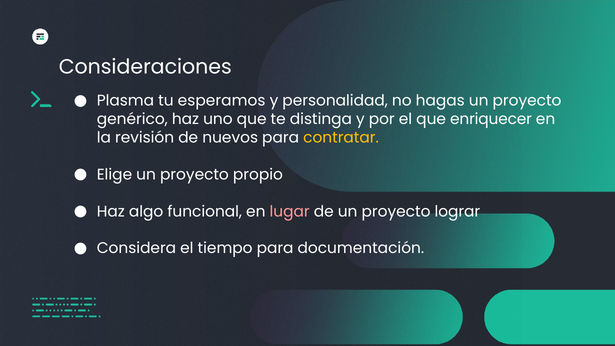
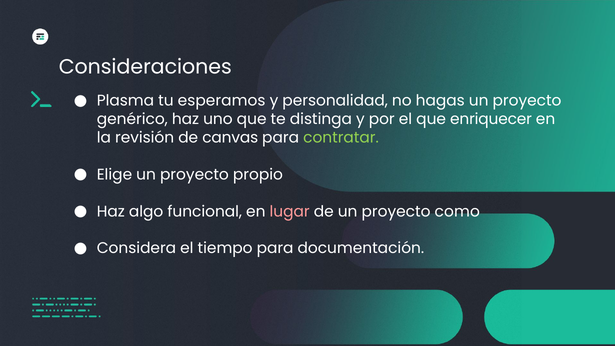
nuevos: nuevos -> canvas
contratar colour: yellow -> light green
lograr: lograr -> como
